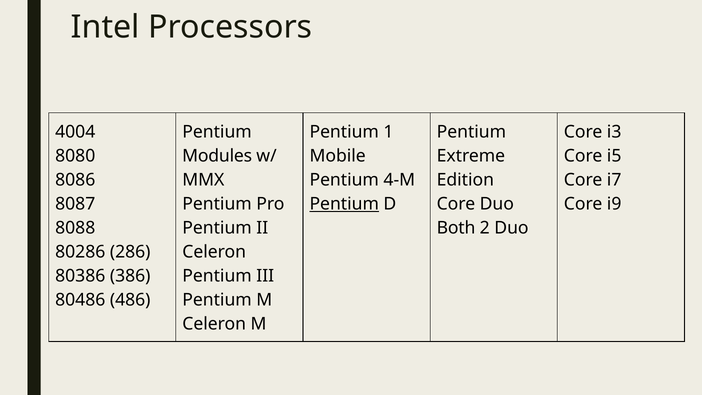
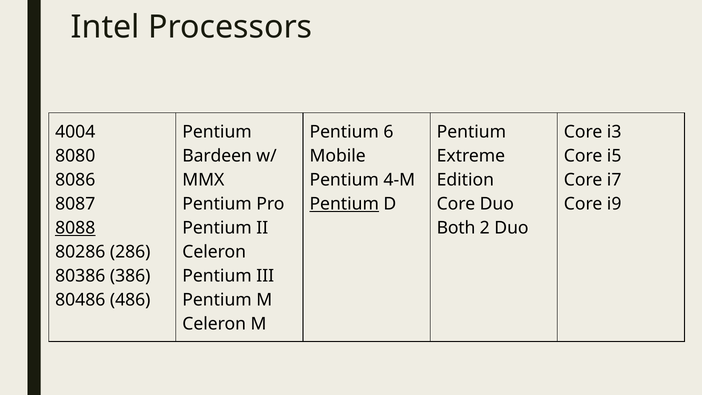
1: 1 -> 6
Modules: Modules -> Bardeen
8088 underline: none -> present
